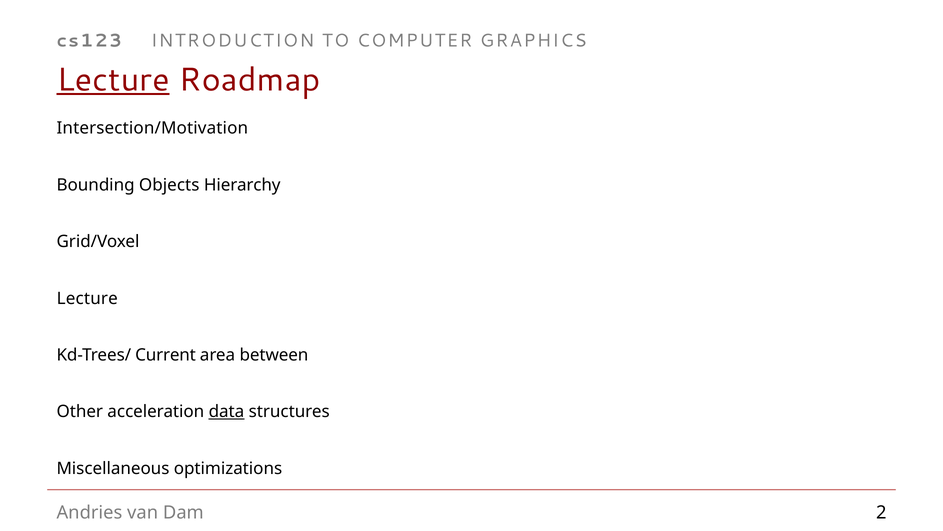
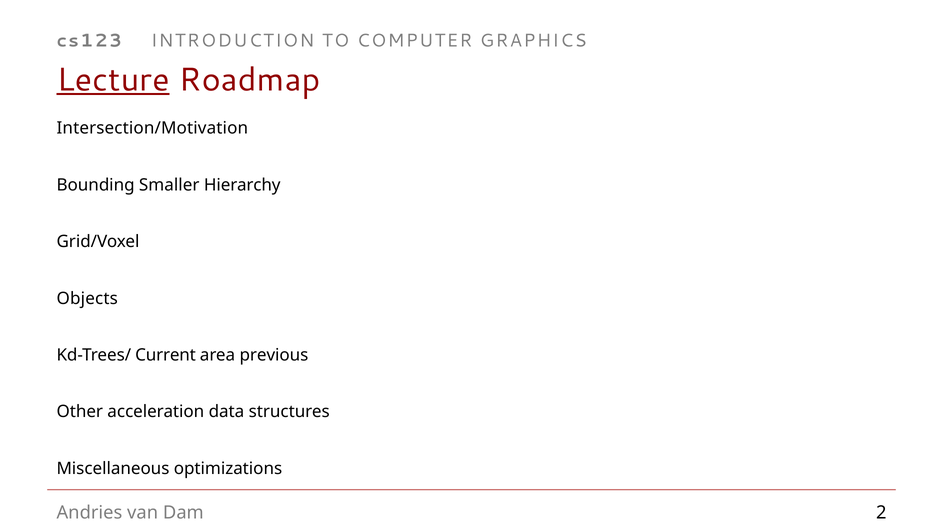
Objects: Objects -> Smaller
Lecture at (87, 298): Lecture -> Objects
between: between -> previous
data underline: present -> none
